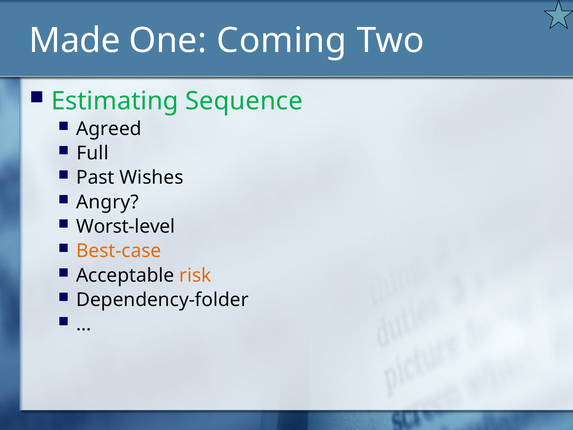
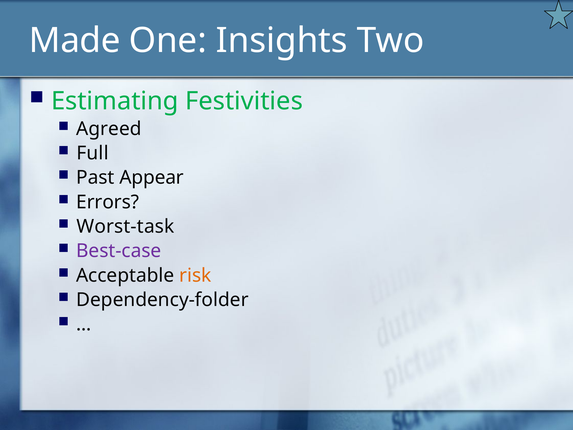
Coming: Coming -> Insights
Sequence: Sequence -> Festivities
Wishes: Wishes -> Appear
Angry: Angry -> Errors
Worst-level: Worst-level -> Worst-task
Best-case colour: orange -> purple
